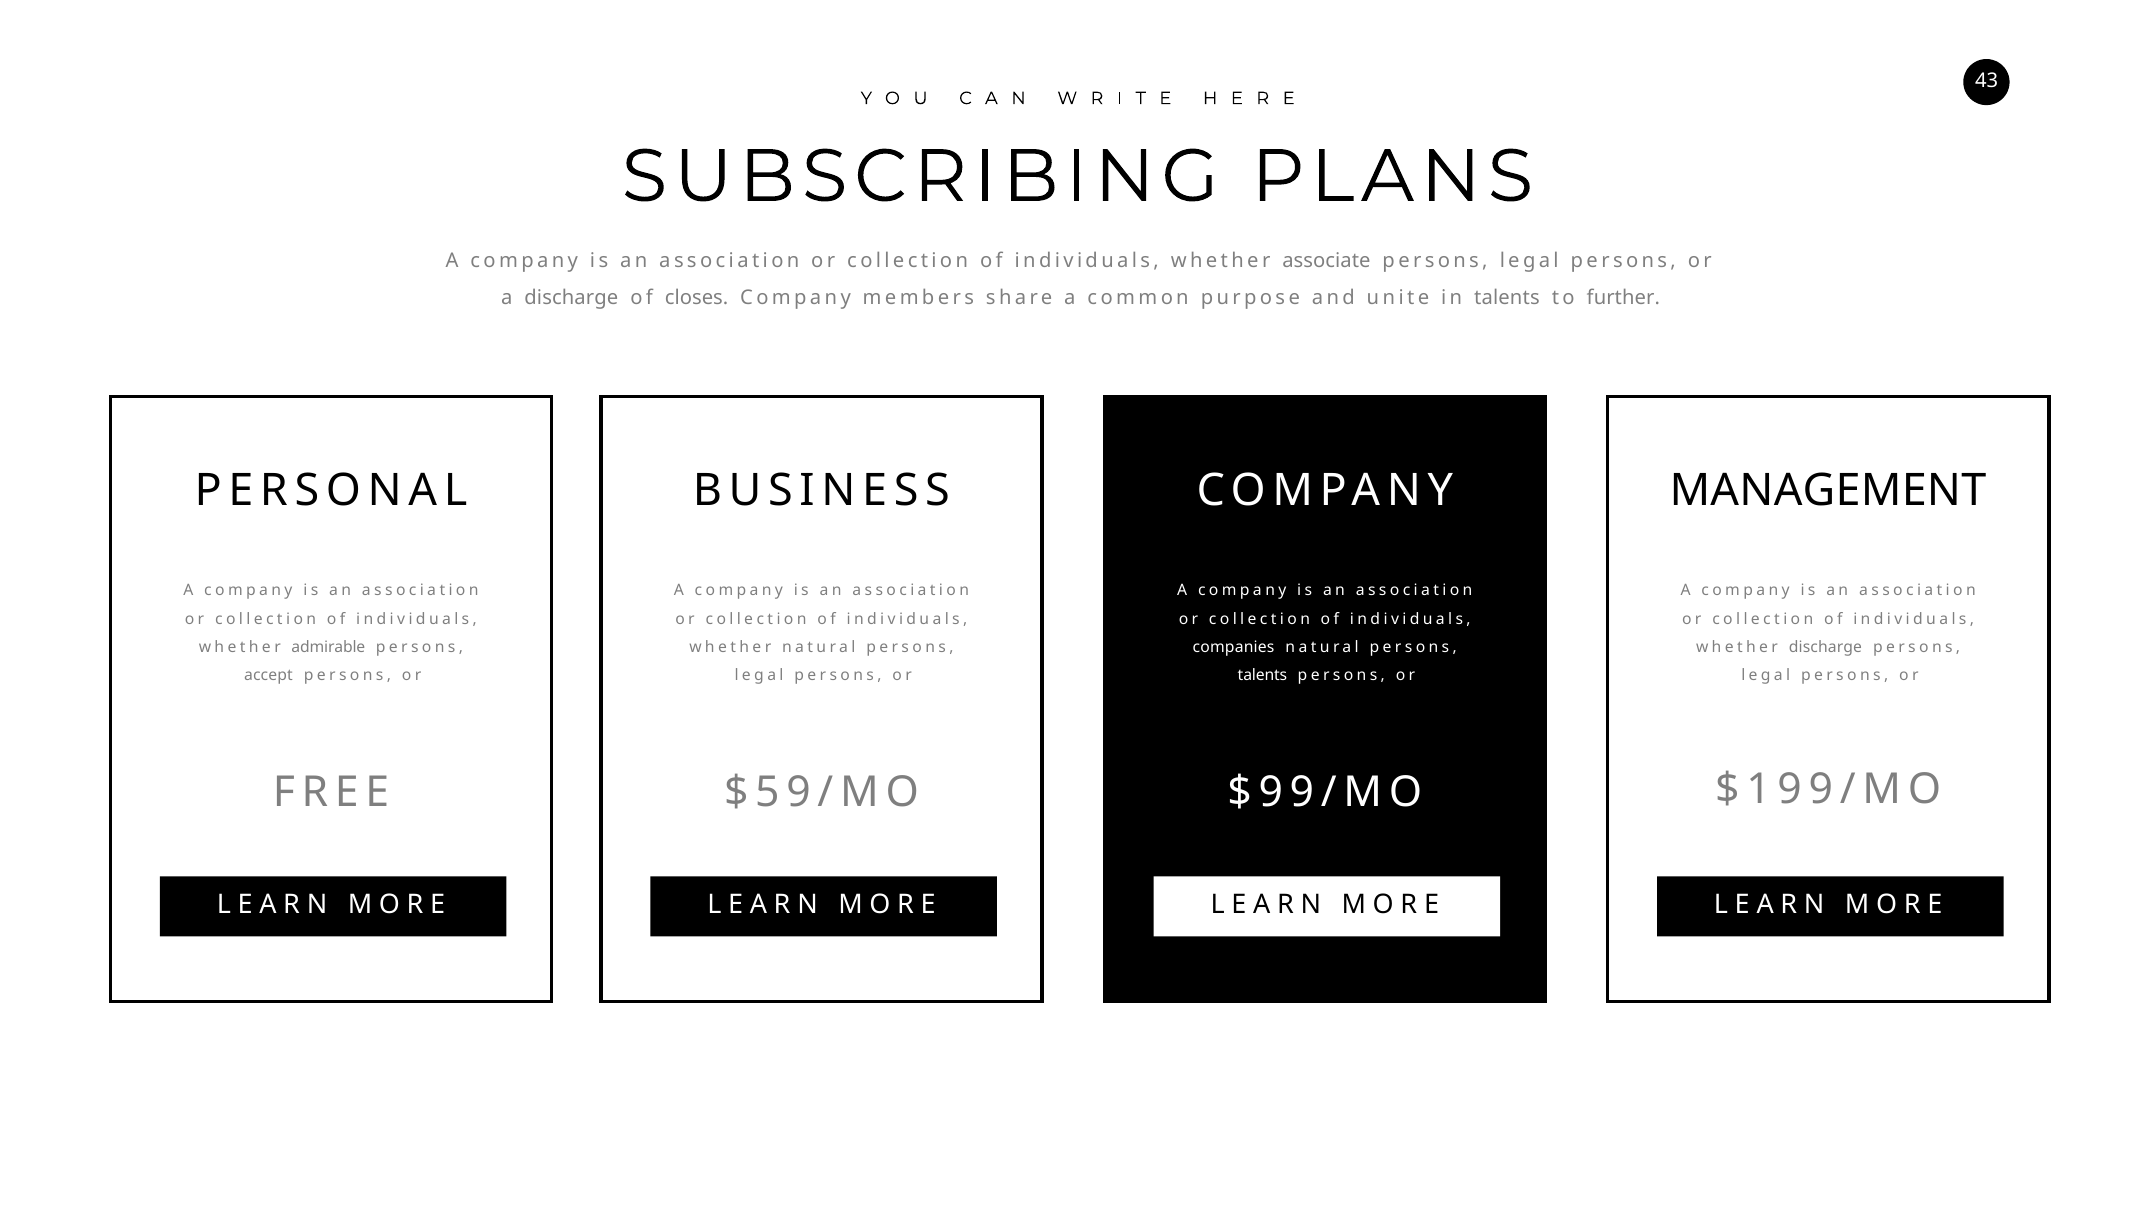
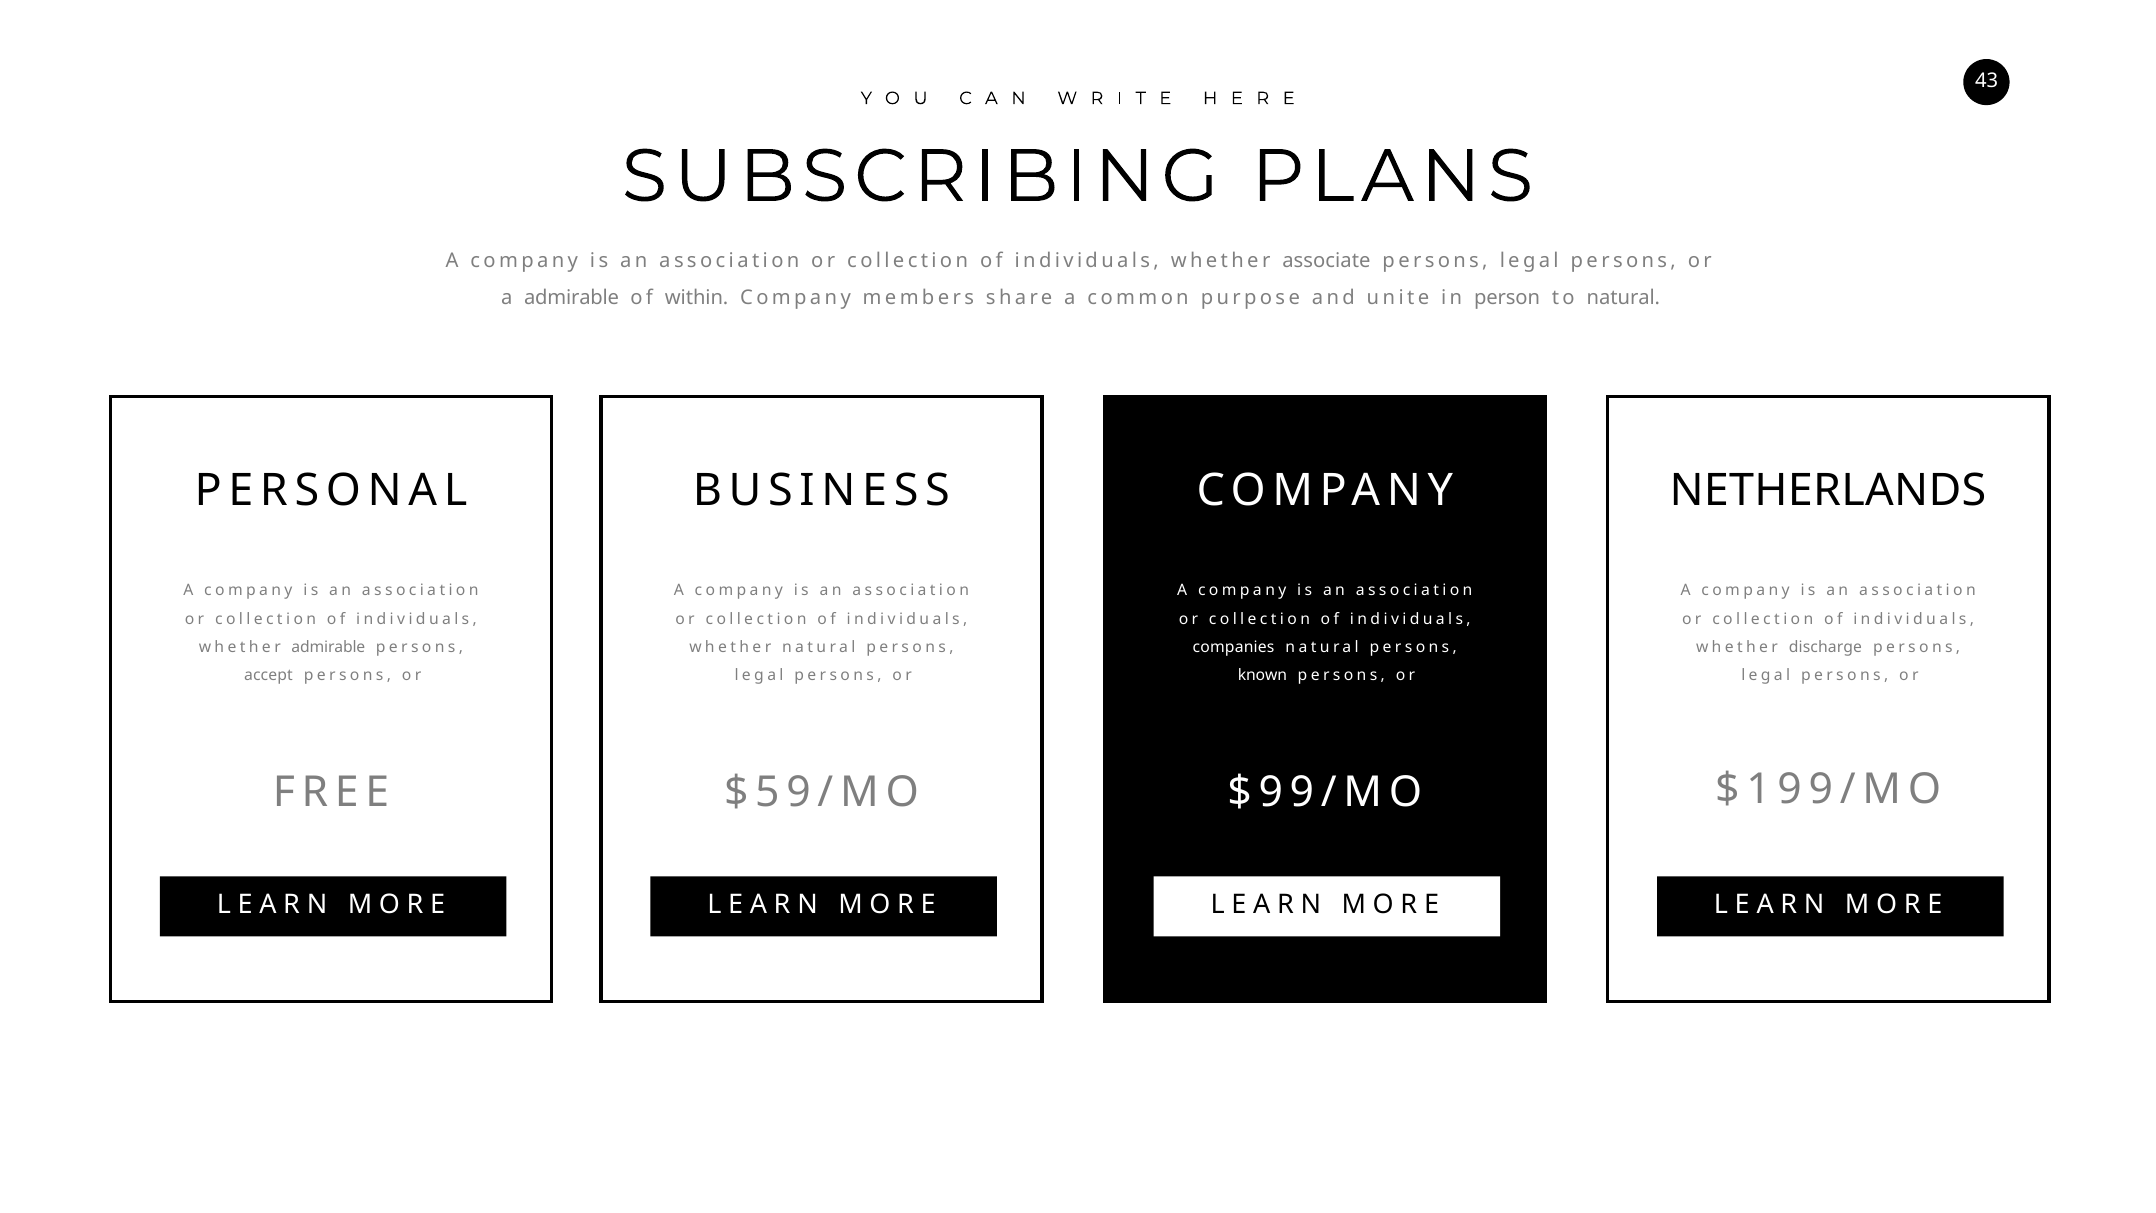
a discharge: discharge -> admirable
closes: closes -> within
in talents: talents -> person
to further: further -> natural
MANAGEMENT: MANAGEMENT -> NETHERLANDS
talents at (1262, 676): talents -> known
